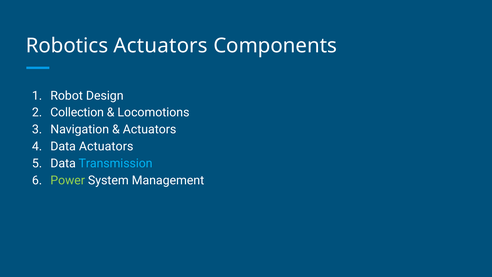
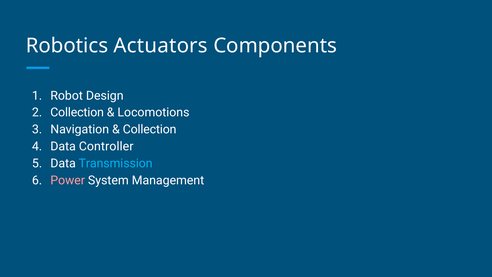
Actuators at (150, 129): Actuators -> Collection
Data Actuators: Actuators -> Controller
Power colour: light green -> pink
